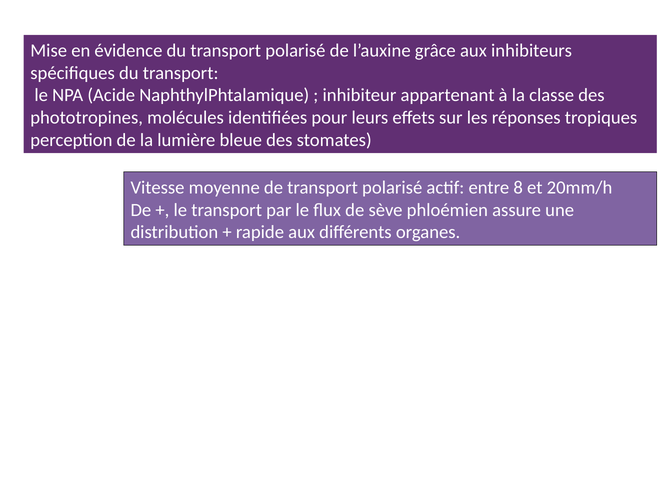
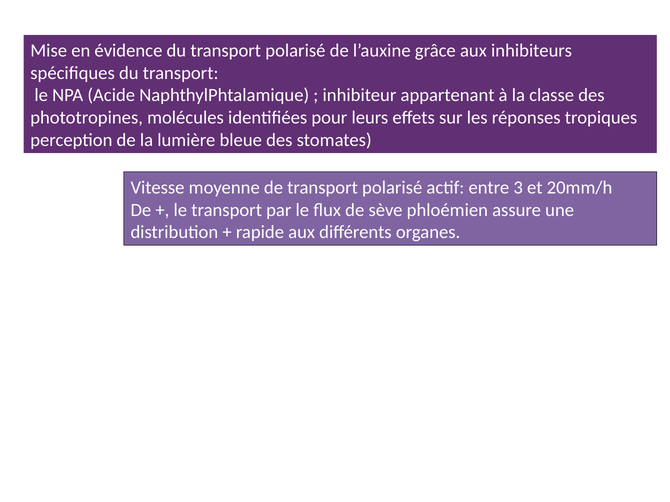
8: 8 -> 3
